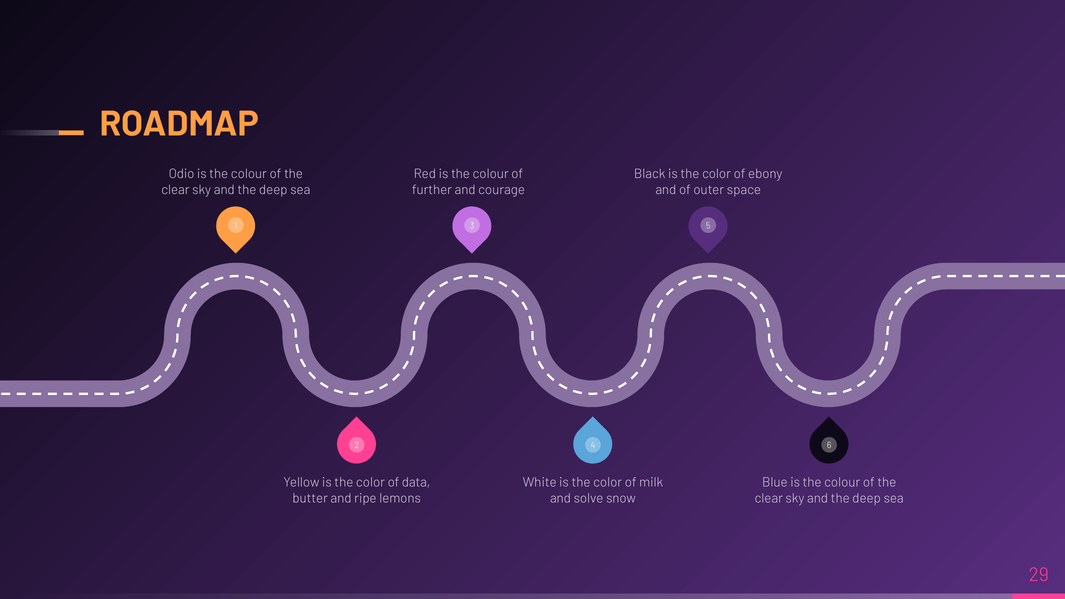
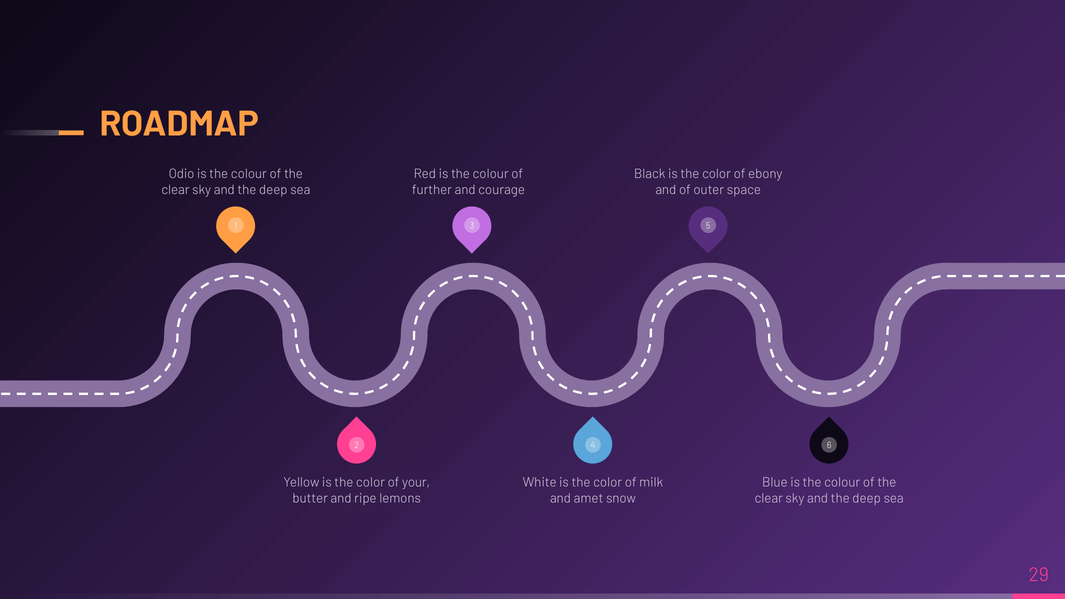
data: data -> your
solve: solve -> amet
